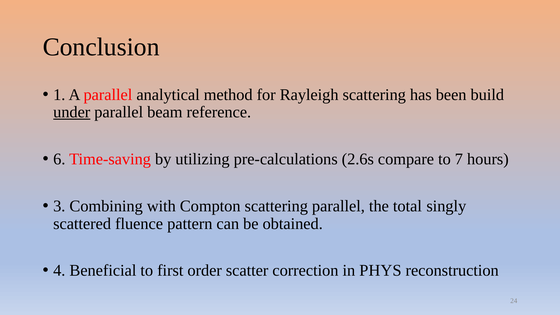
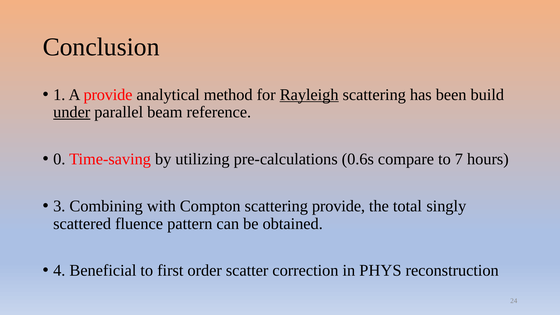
A parallel: parallel -> provide
Rayleigh underline: none -> present
6: 6 -> 0
2.6s: 2.6s -> 0.6s
scattering parallel: parallel -> provide
